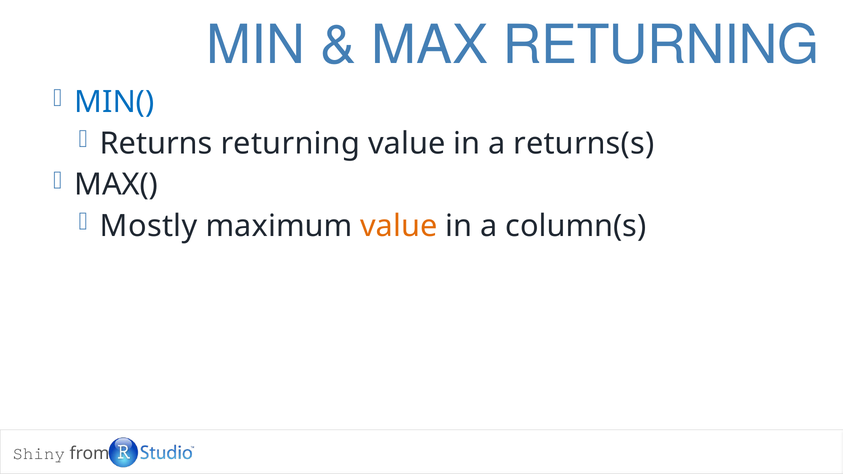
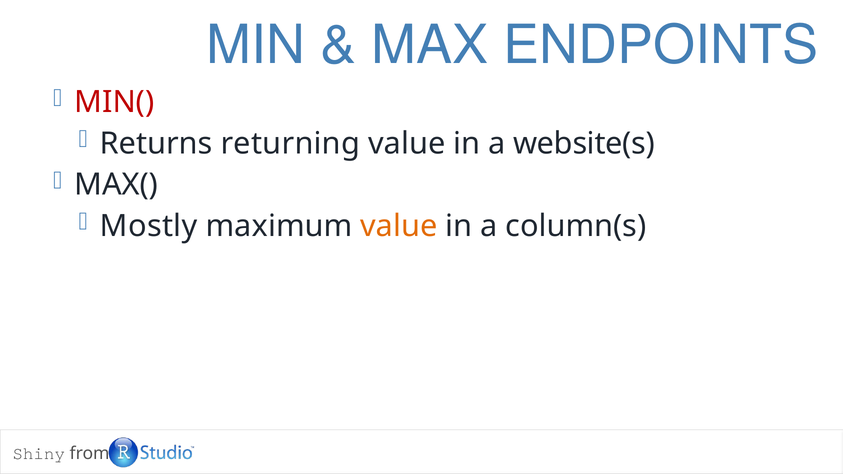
MAX RETURNING: RETURNING -> ENDPOINTS
MIN( colour: blue -> red
returns(s: returns(s -> website(s
